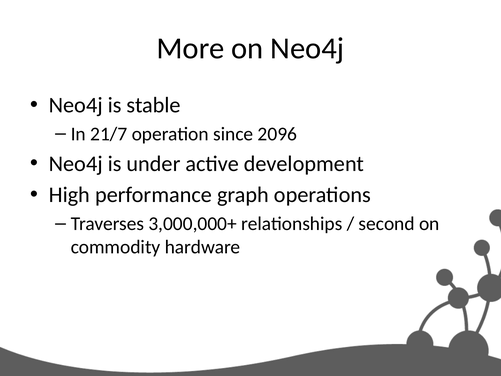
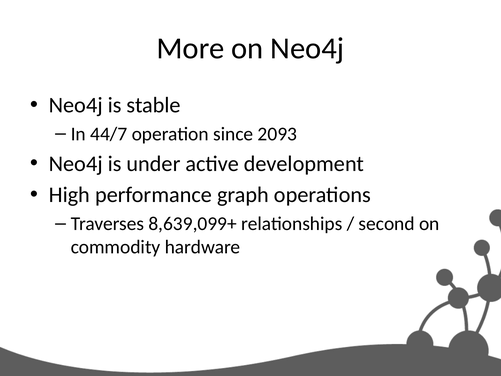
21/7: 21/7 -> 44/7
2096: 2096 -> 2093
3,000,000+: 3,000,000+ -> 8,639,099+
